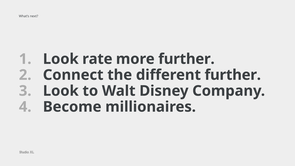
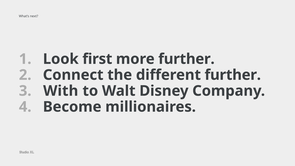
rate: rate -> first
Look at (61, 91): Look -> With
